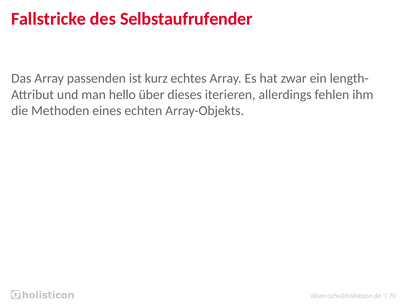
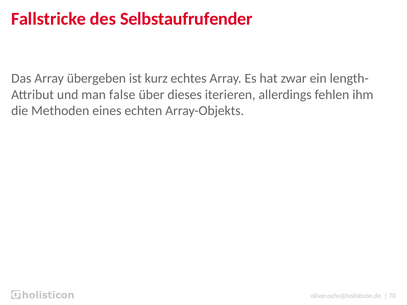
passenden: passenden -> übergeben
hello: hello -> false
